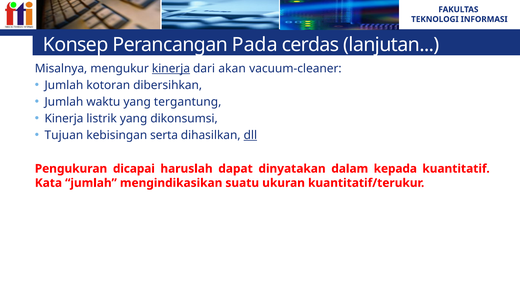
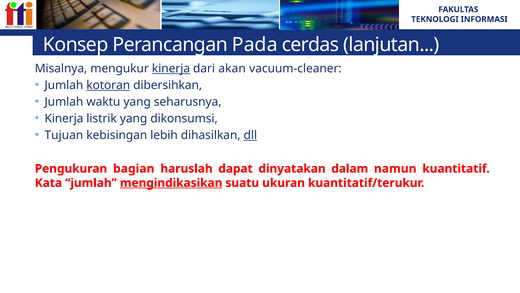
kotoran underline: none -> present
tergantung: tergantung -> seharusnya
serta: serta -> lebih
dicapai: dicapai -> bagian
kepada: kepada -> namun
mengindikasikan underline: none -> present
